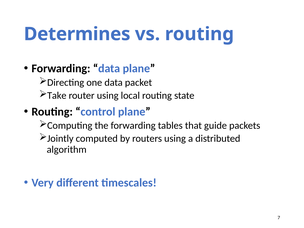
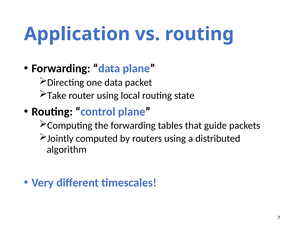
Determines: Determines -> Application
